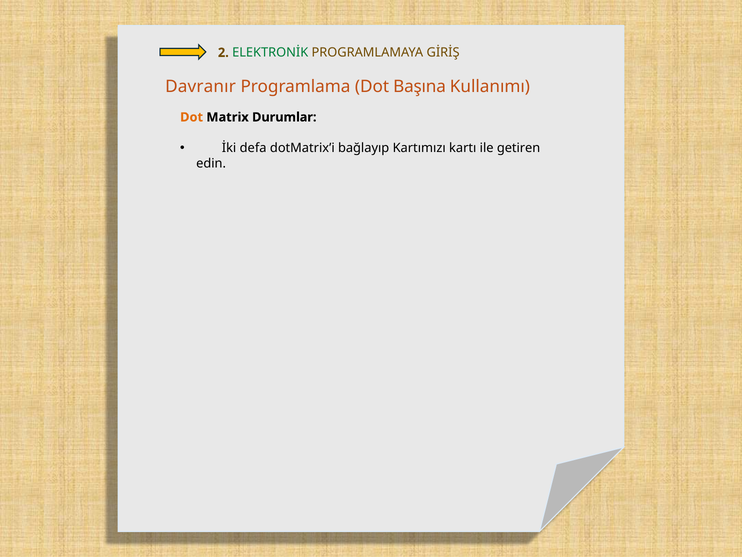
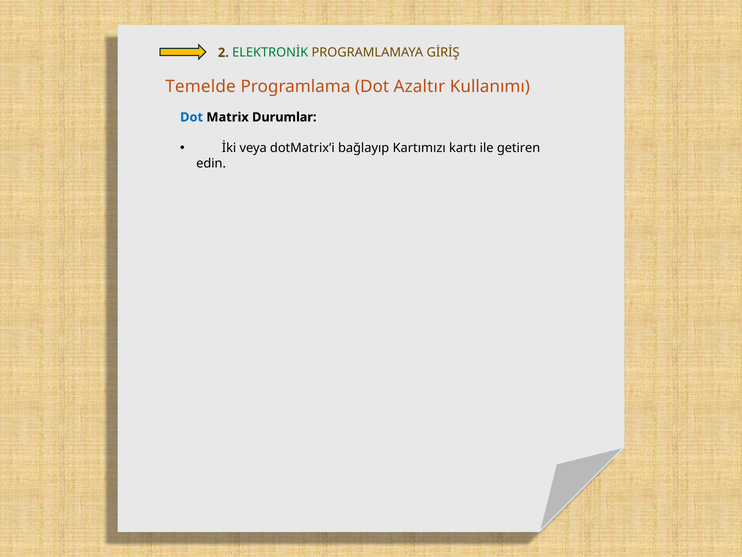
Davranır: Davranır -> Temelde
Başına: Başına -> Azaltır
Dot at (192, 117) colour: orange -> blue
defa: defa -> veya
